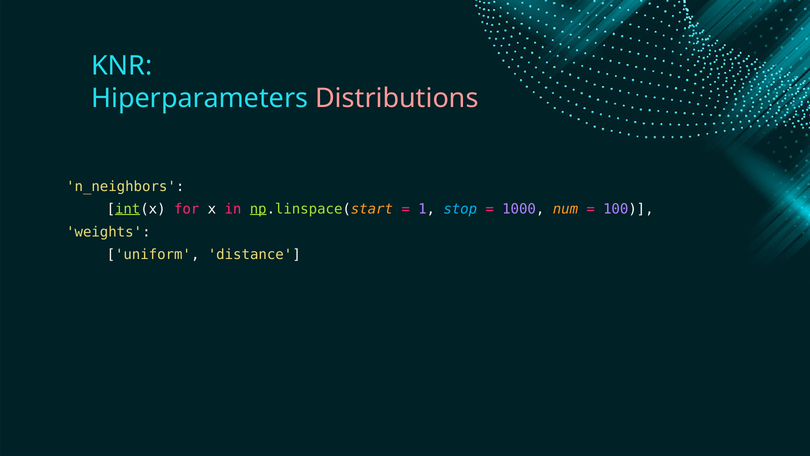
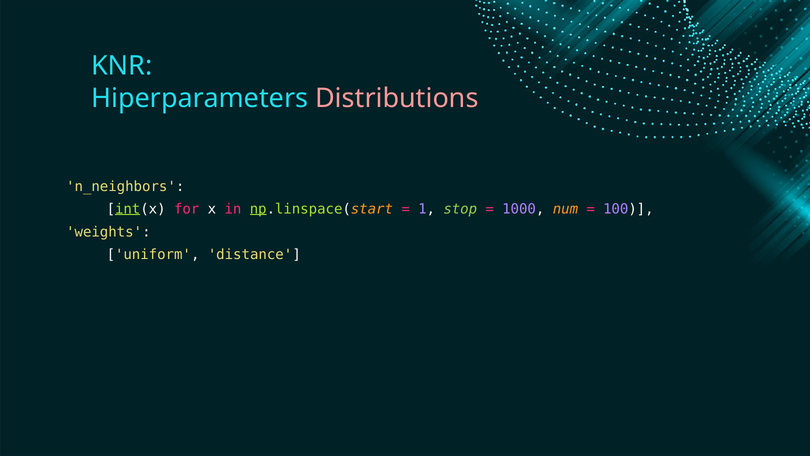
stop colour: light blue -> light green
